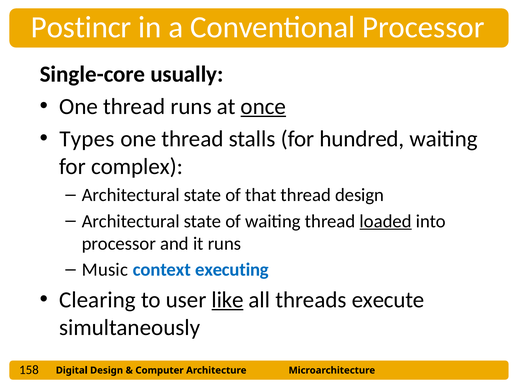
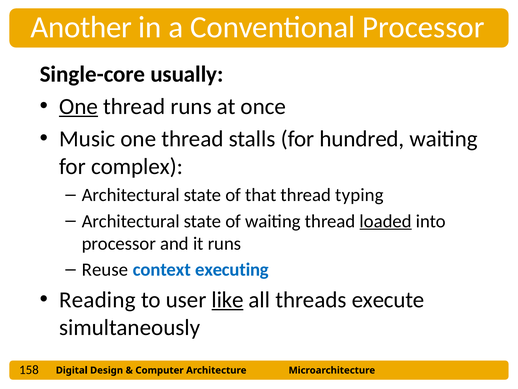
Postincr: Postincr -> Another
One at (79, 106) underline: none -> present
once underline: present -> none
Types: Types -> Music
thread design: design -> typing
Music: Music -> Reuse
Clearing: Clearing -> Reading
